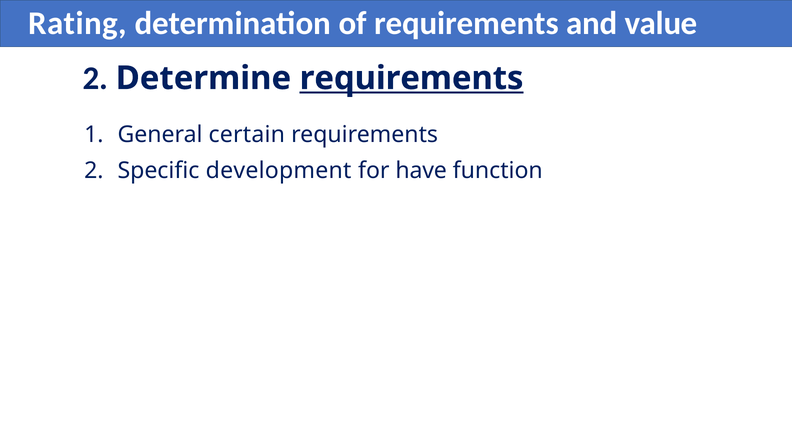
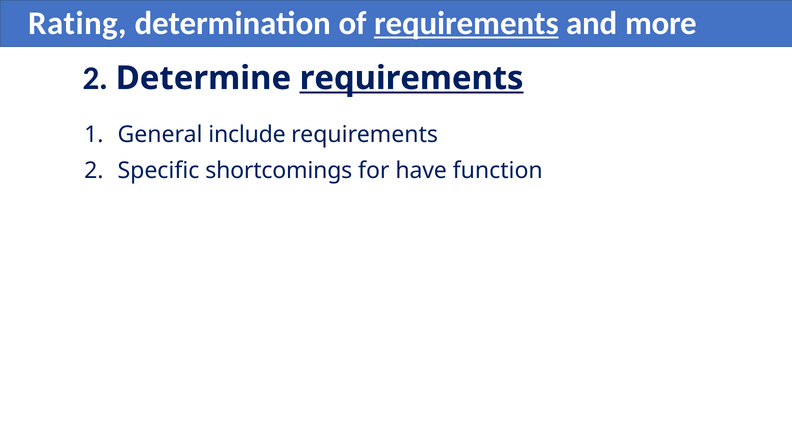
requirements at (466, 23) underline: none -> present
value: value -> more
certain: certain -> include
development: development -> shortcomings
